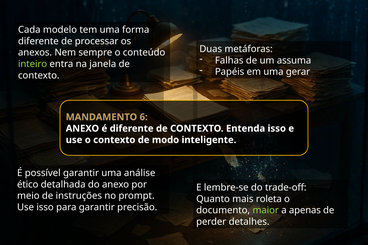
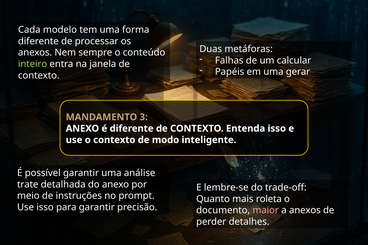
assuma: assuma -> calcular
6: 6 -> 3
ético: ético -> trate
maior colour: light green -> pink
a apenas: apenas -> anexos
